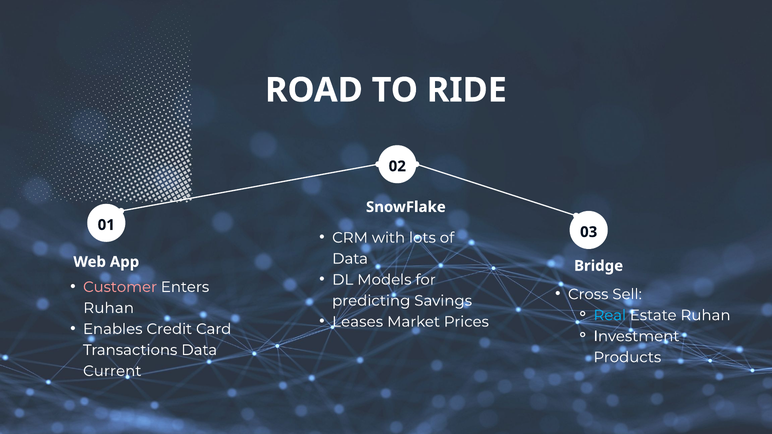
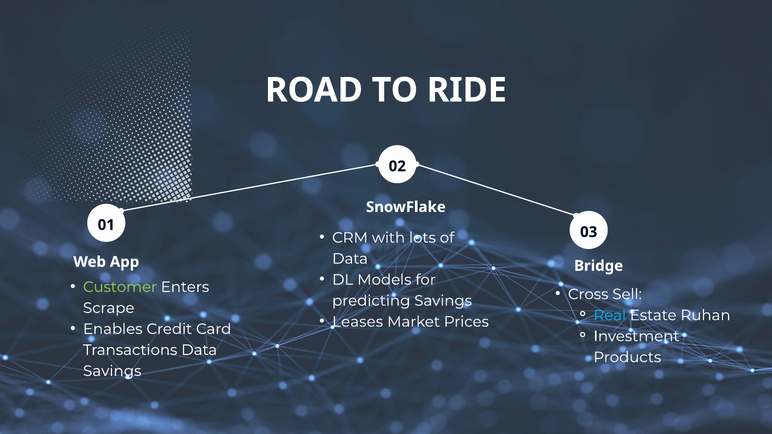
Customer colour: pink -> light green
Ruhan at (109, 308): Ruhan -> Scrape
Current at (112, 371): Current -> Savings
